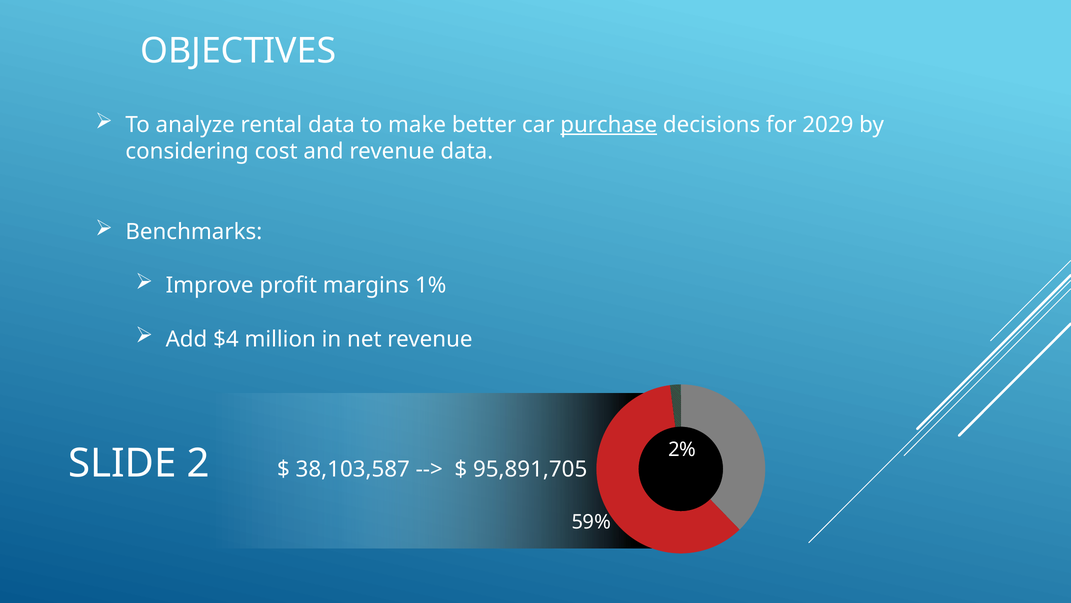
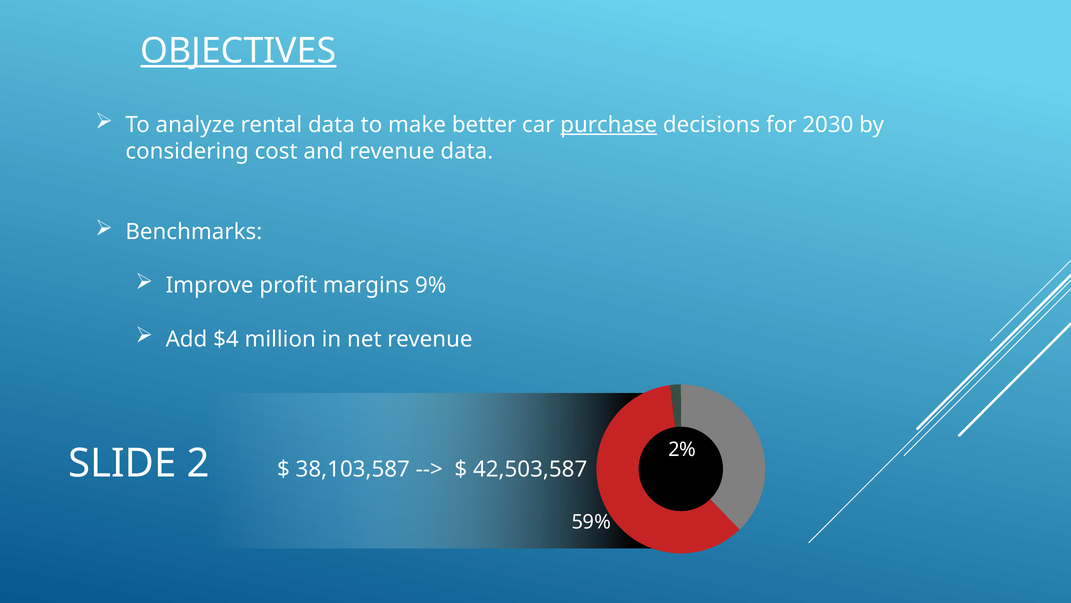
OBJECTIVES underline: none -> present
2029: 2029 -> 2030
1%: 1% -> 9%
95,891,705: 95,891,705 -> 42,503,587
